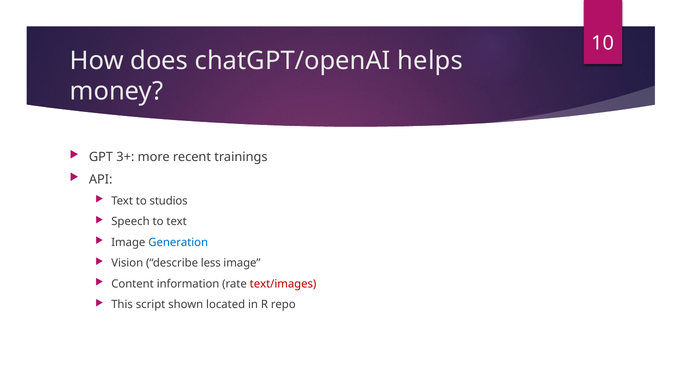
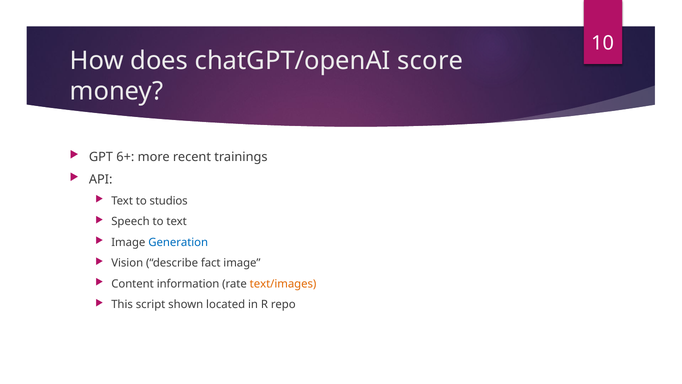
helps: helps -> score
3+: 3+ -> 6+
less: less -> fact
text/images colour: red -> orange
